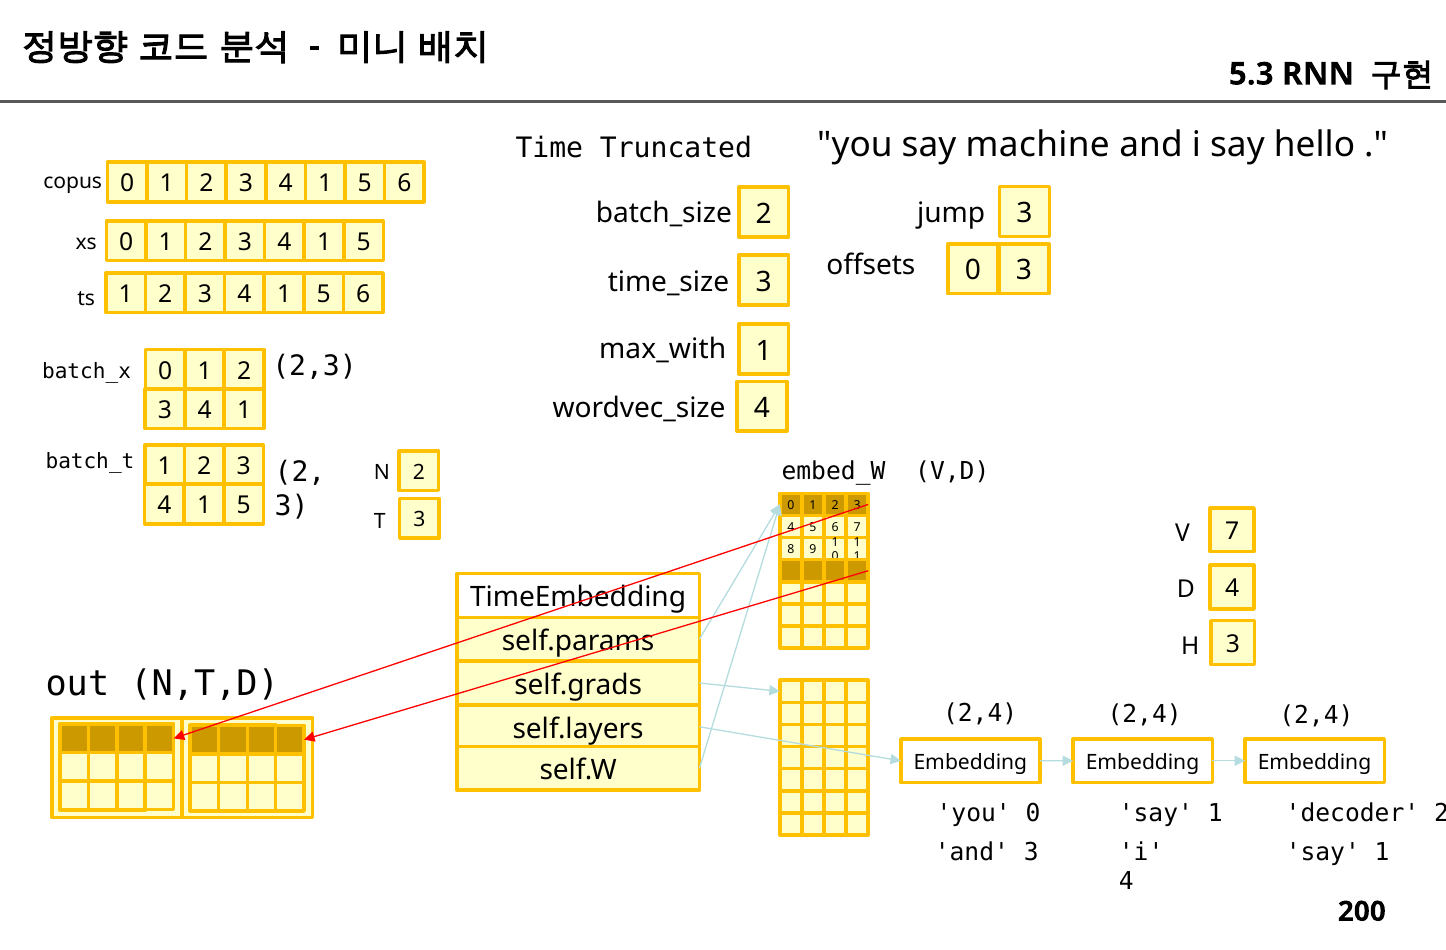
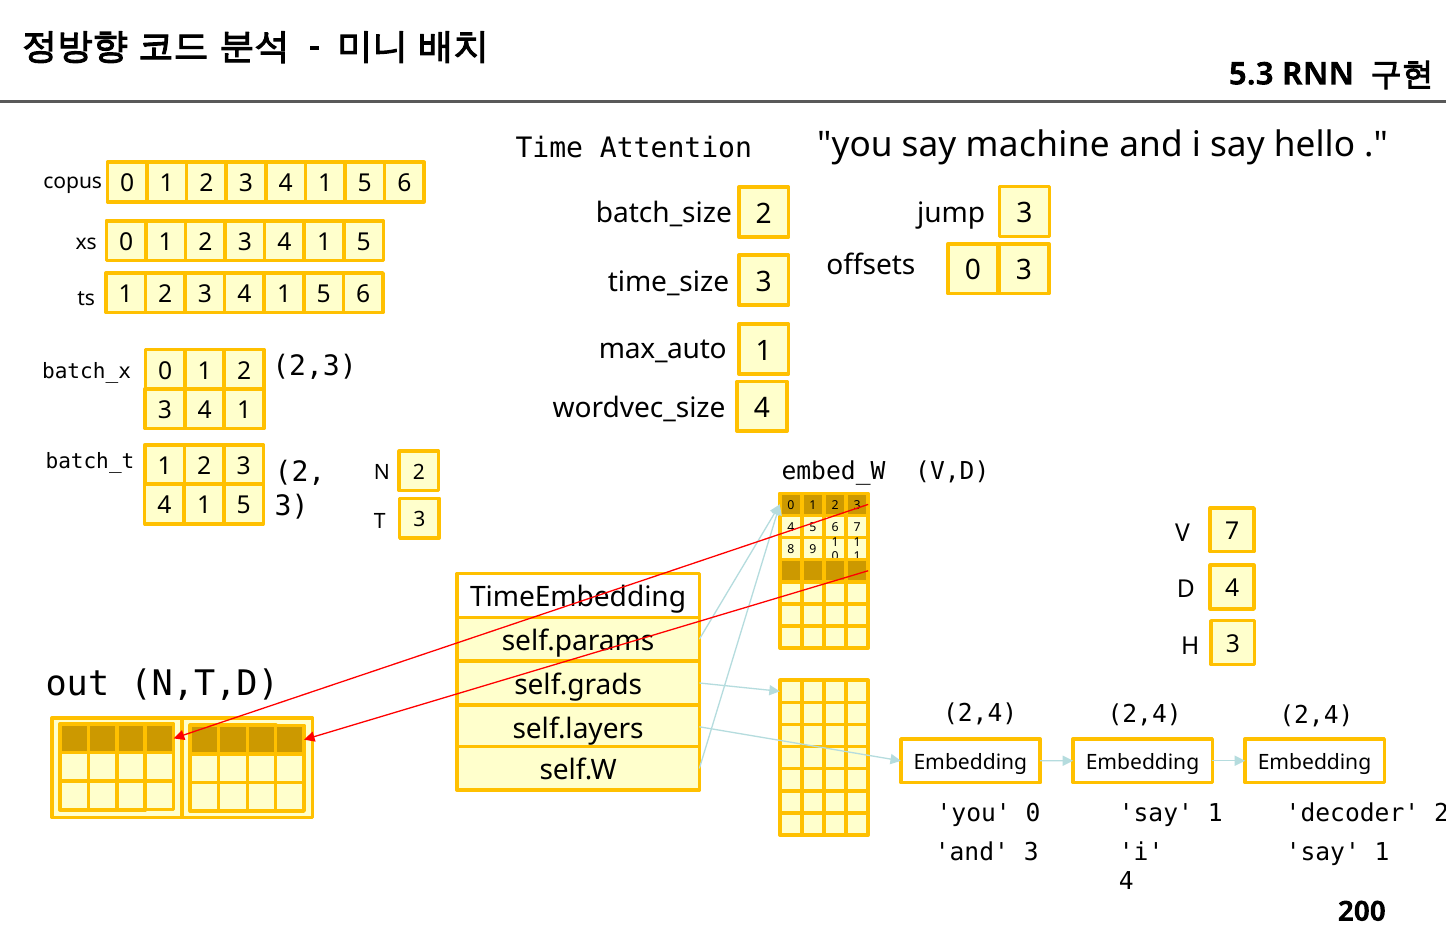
Truncated: Truncated -> Attention
max_with: max_with -> max_auto
